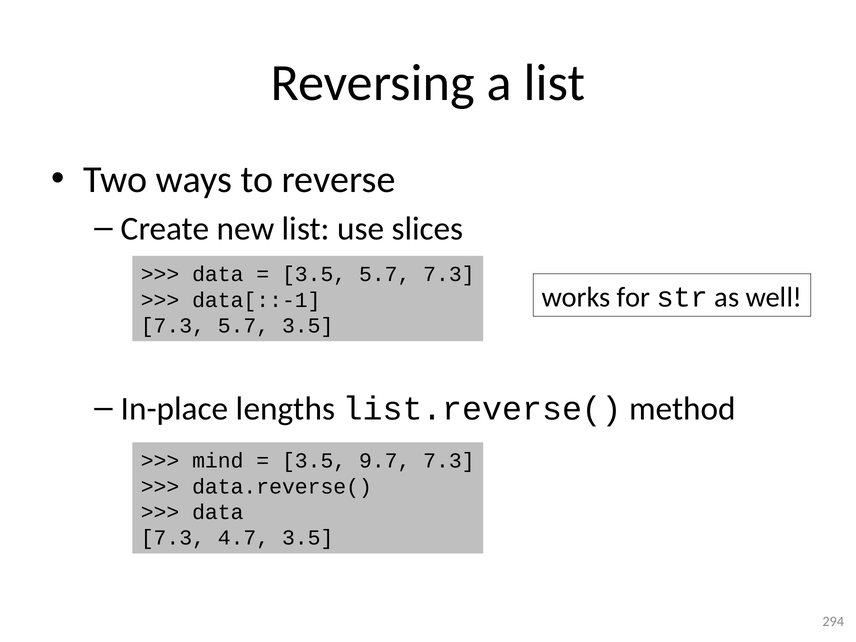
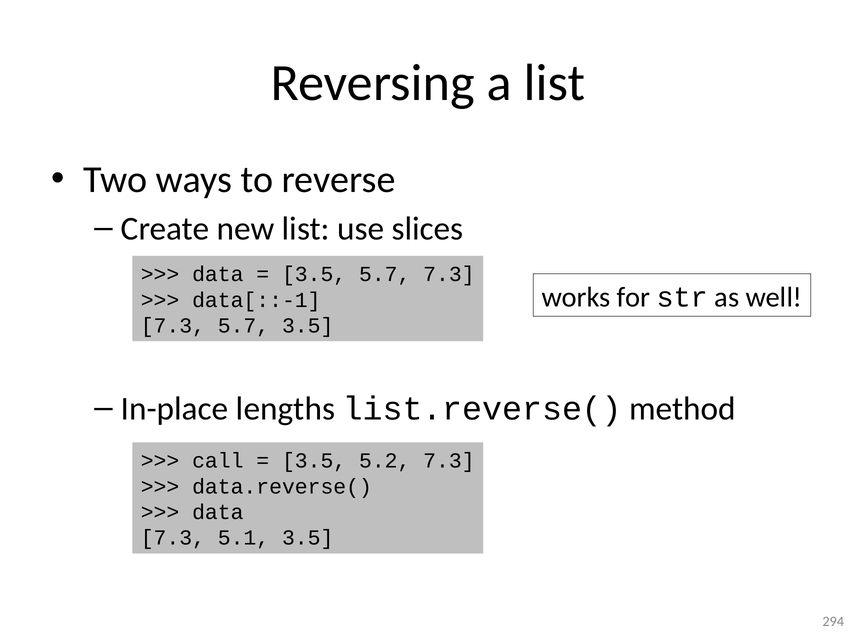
mind: mind -> call
9.7: 9.7 -> 5.2
4.7: 4.7 -> 5.1
